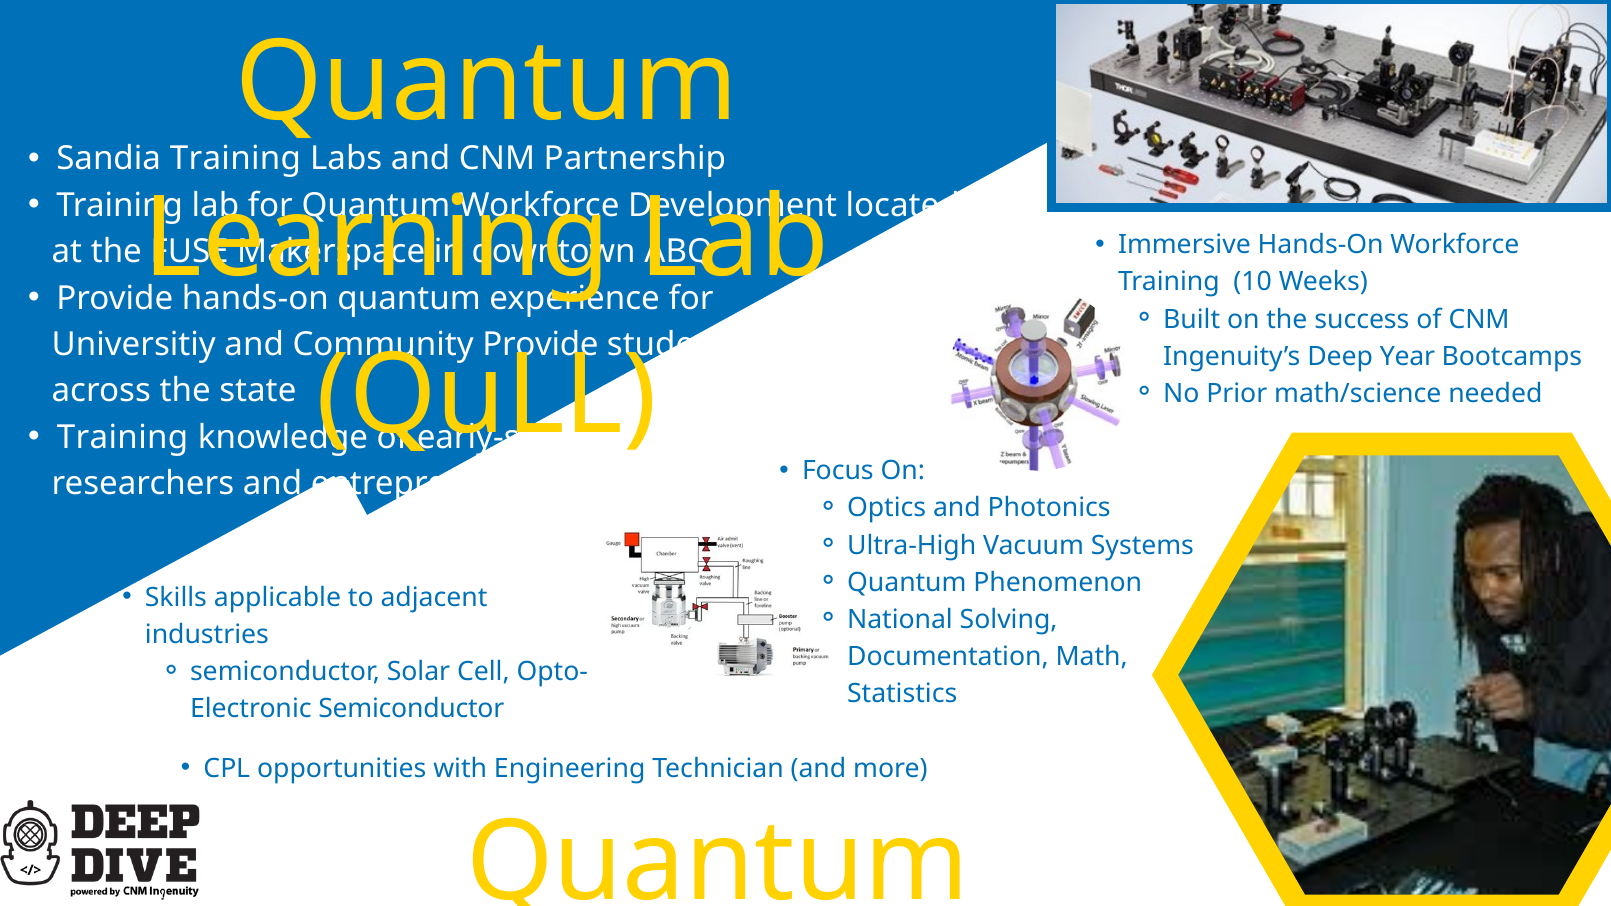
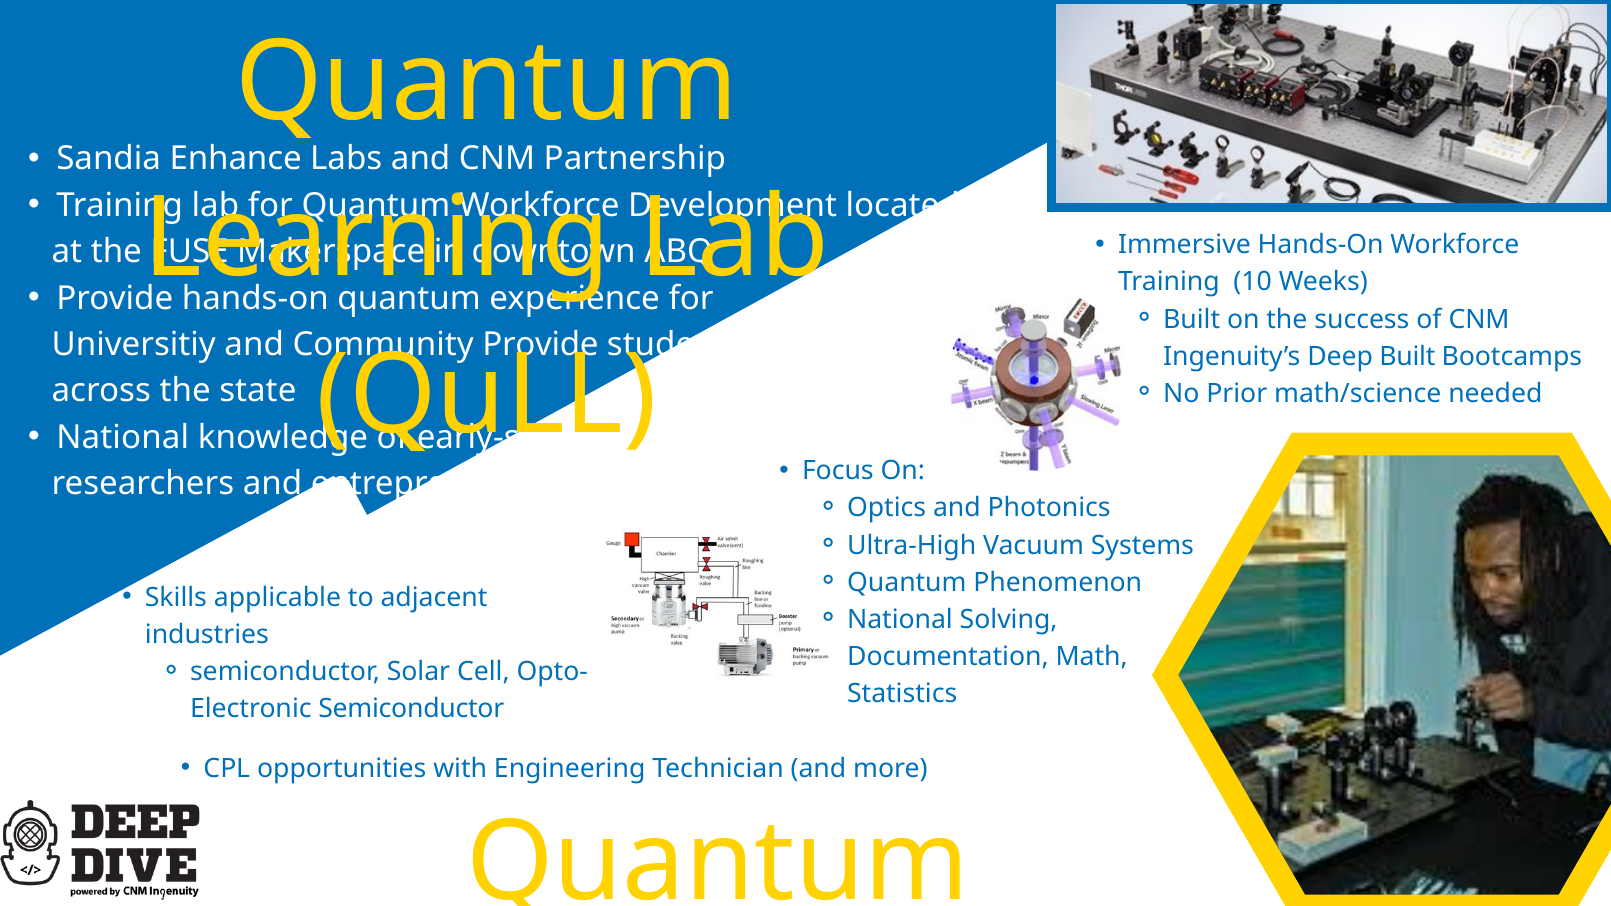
Sandia Training: Training -> Enhance
Deep Year: Year -> Built
Training at (123, 437): Training -> National
